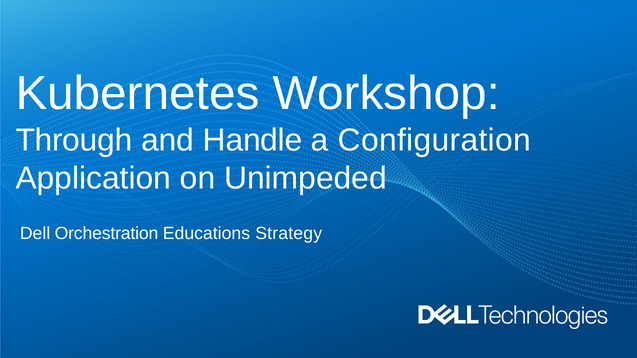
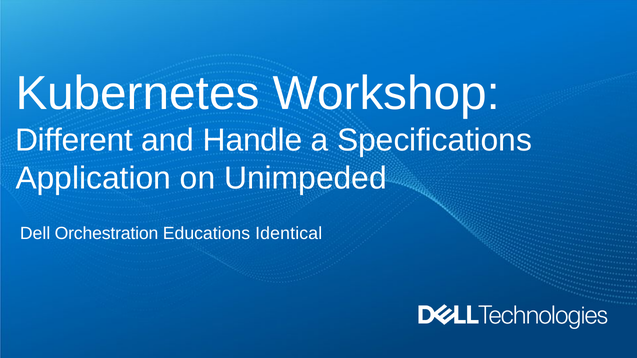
Through: Through -> Different
Configuration: Configuration -> Specifications
Strategy: Strategy -> Identical
